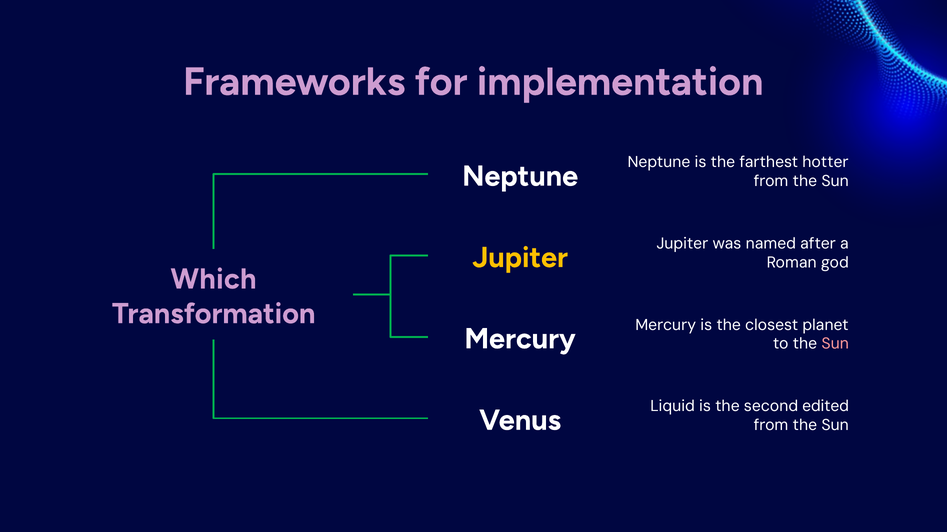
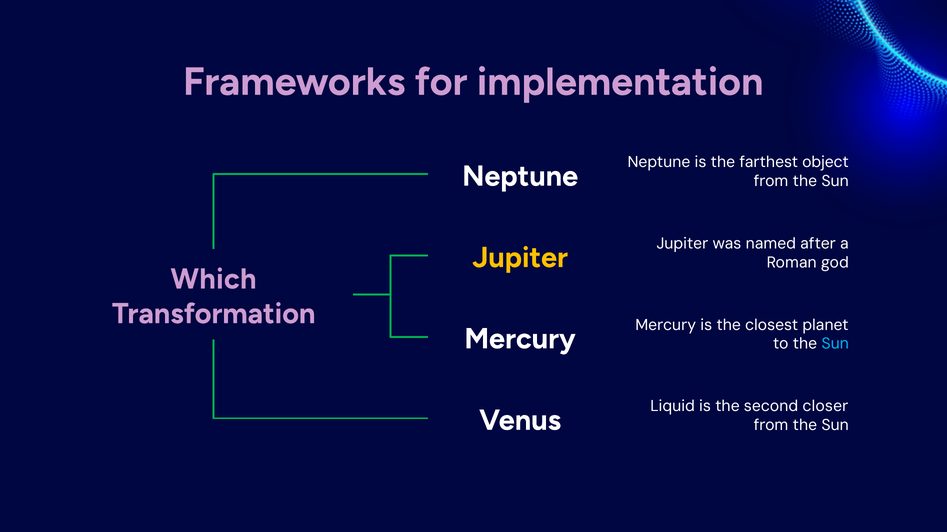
hotter: hotter -> object
Sun at (835, 344) colour: pink -> light blue
edited: edited -> closer
